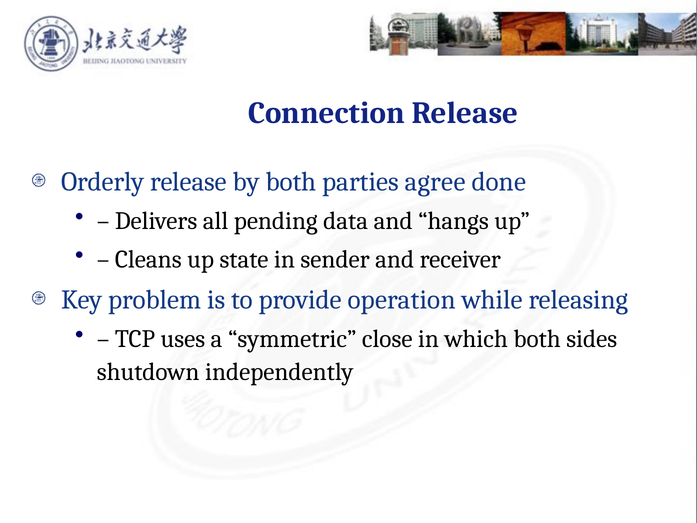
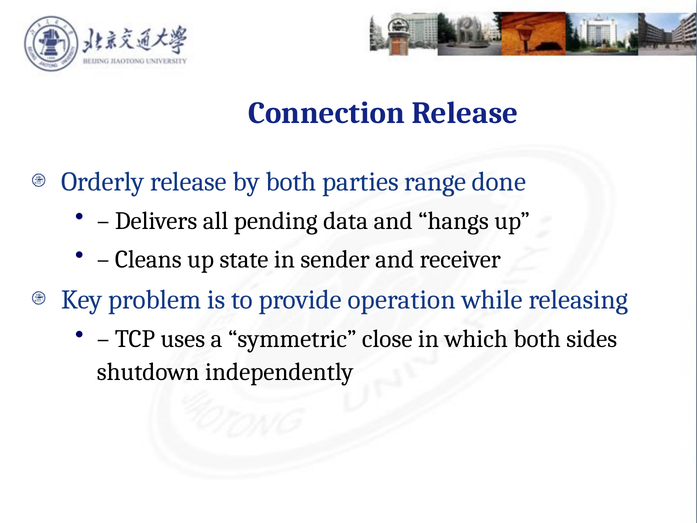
agree: agree -> range
